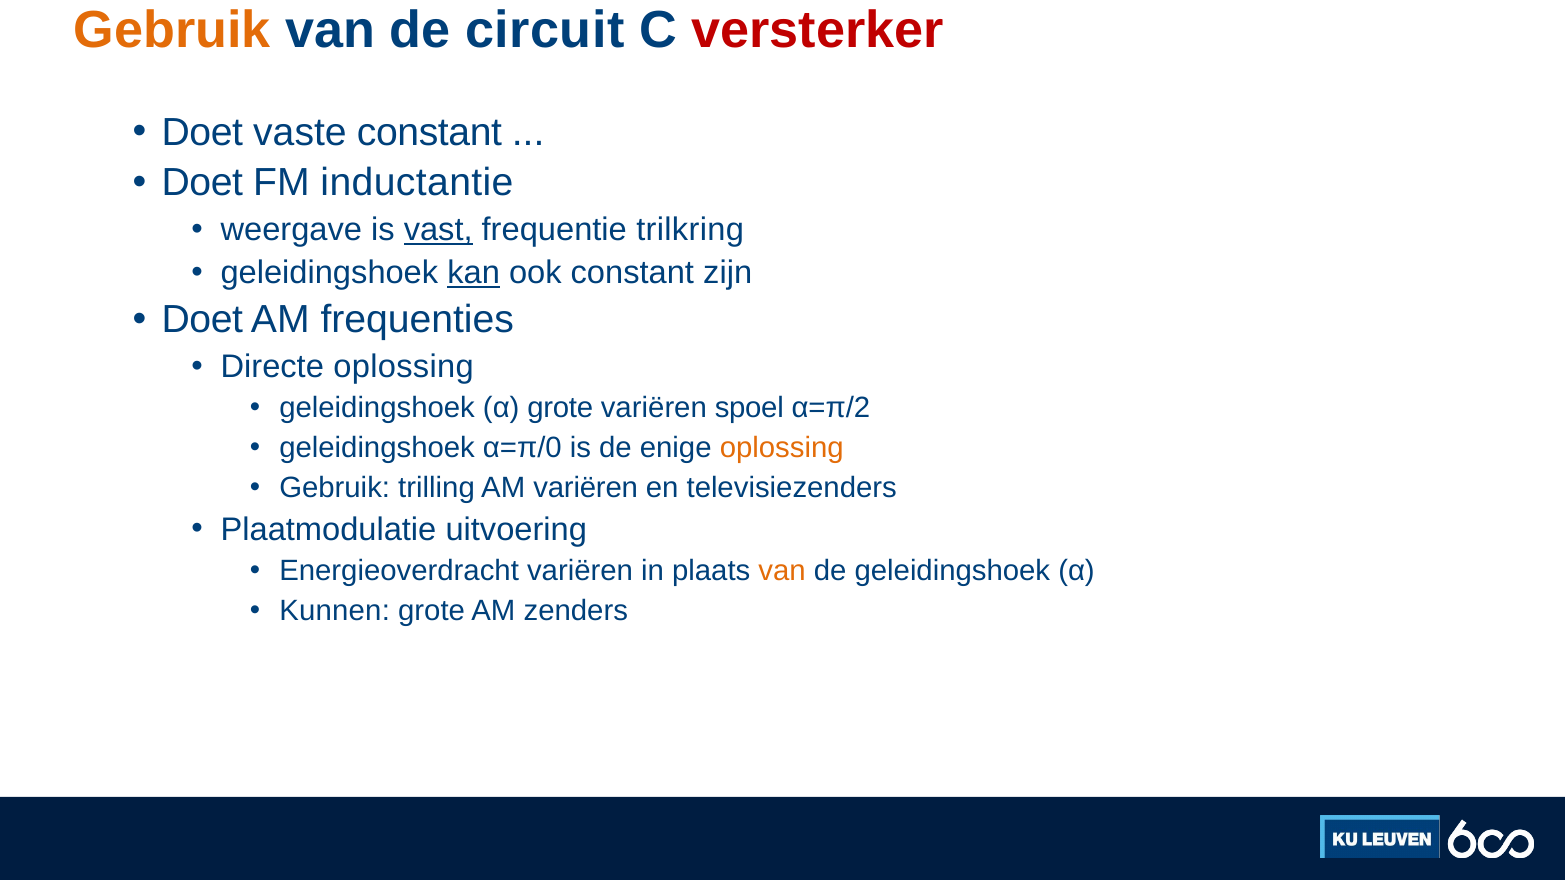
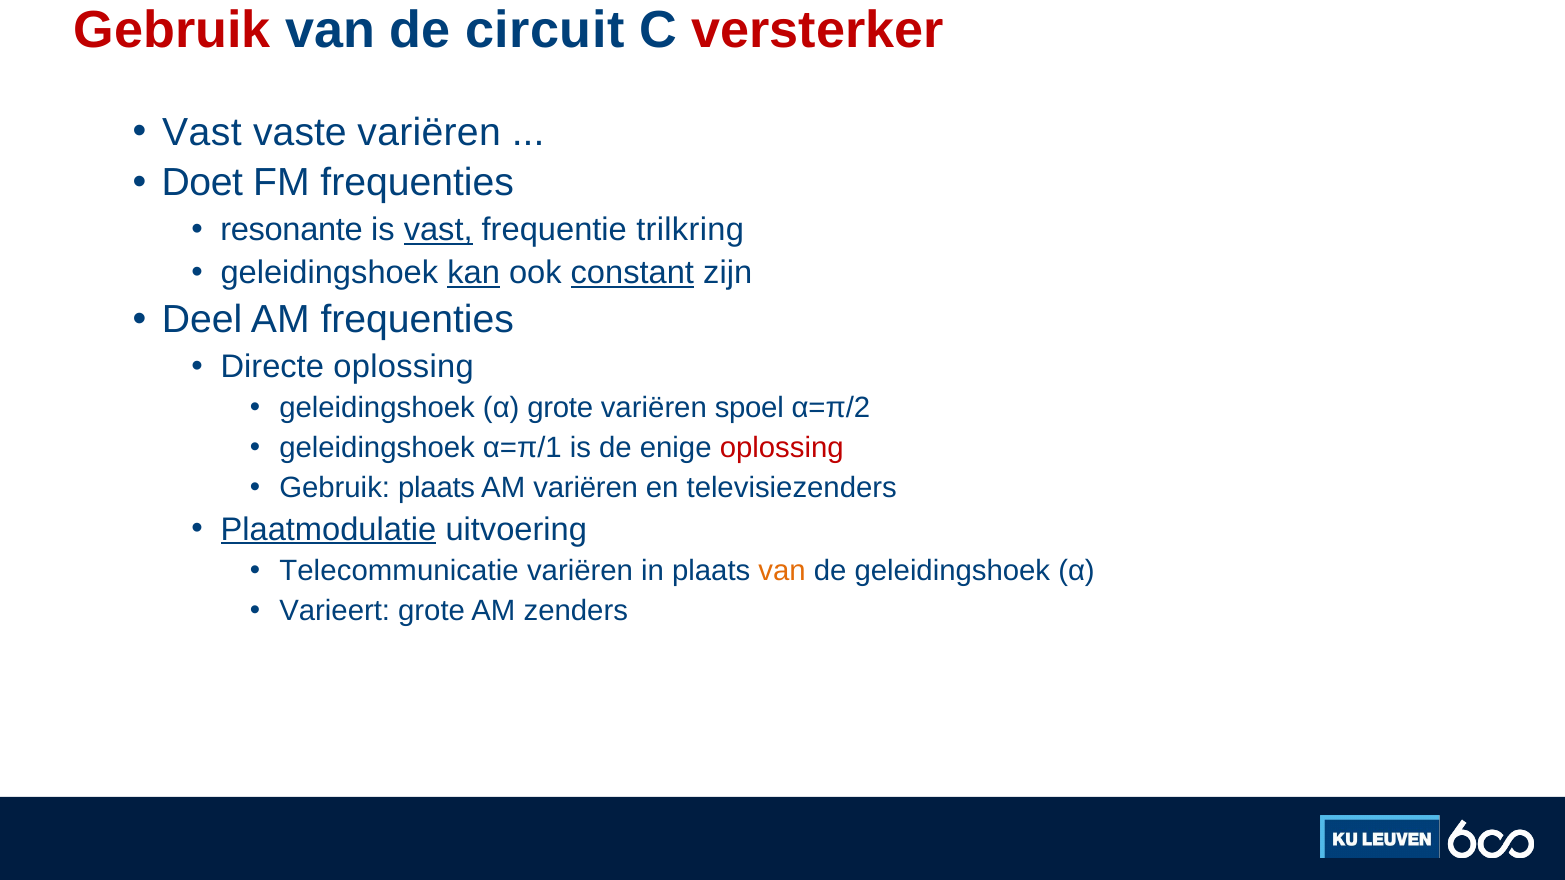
Gebruik at (172, 30) colour: orange -> red
Doet at (202, 132): Doet -> Vast
vaste constant: constant -> variëren
FM inductantie: inductantie -> frequenties
weergave: weergave -> resonante
constant at (632, 273) underline: none -> present
Doet at (202, 320): Doet -> Deel
α=π/0: α=π/0 -> α=π/1
oplossing at (782, 448) colour: orange -> red
Gebruik trilling: trilling -> plaats
Plaatmodulatie underline: none -> present
Energieoverdracht: Energieoverdracht -> Telecommunicatie
Kunnen: Kunnen -> Varieert
